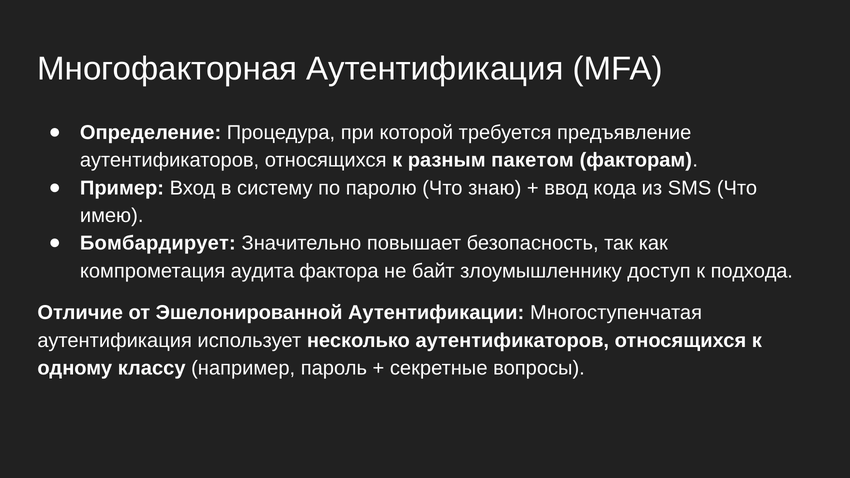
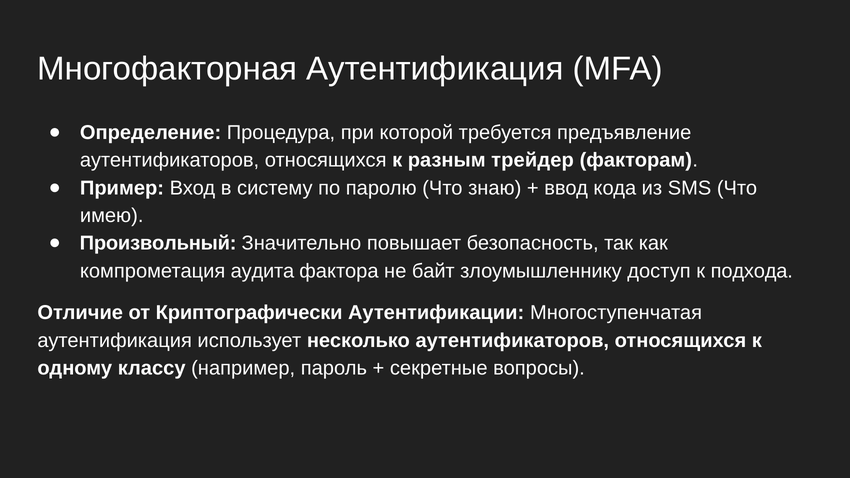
пакетом: пакетом -> трейдер
Бомбардирует: Бомбардирует -> Произвольный
Эшелонированной: Эшелонированной -> Криптографически
